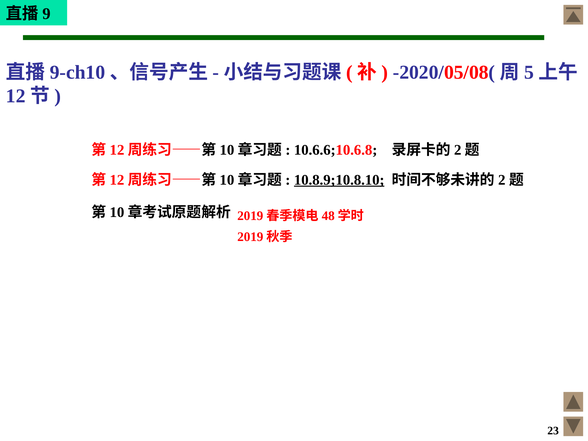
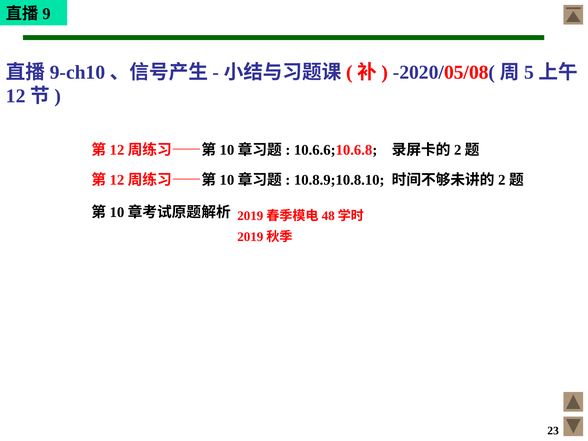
10.8.9;10.8.10 underline: present -> none
